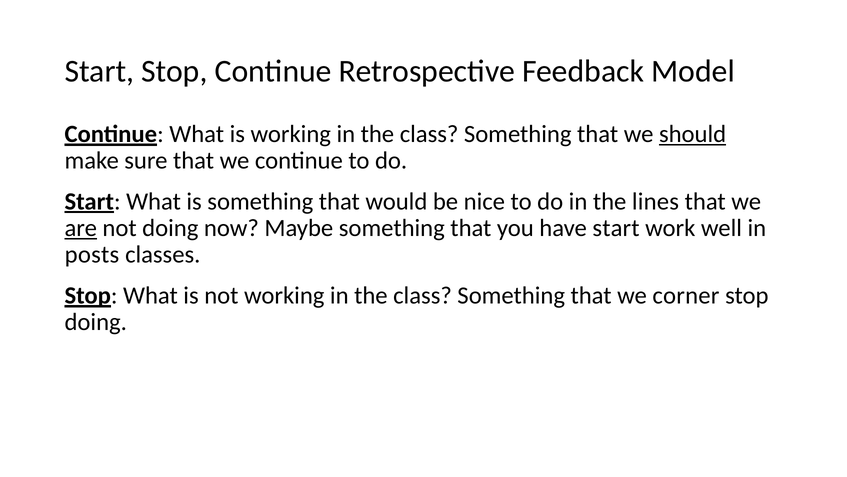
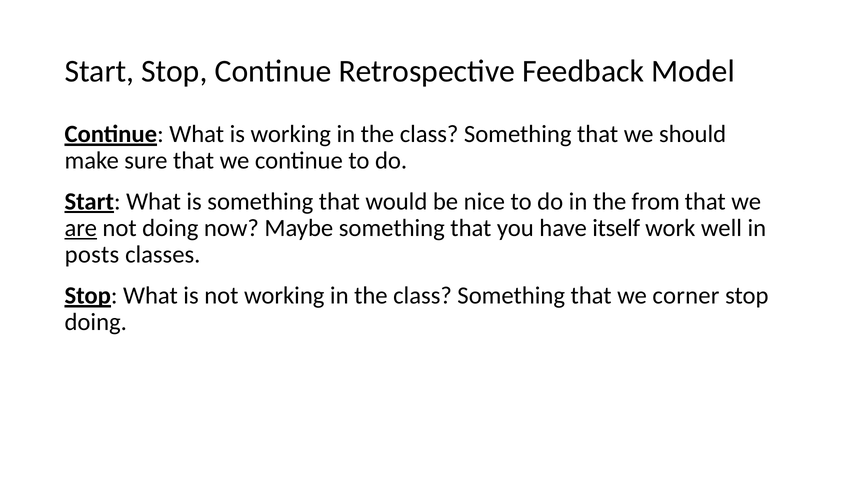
should underline: present -> none
lines: lines -> from
have start: start -> itself
